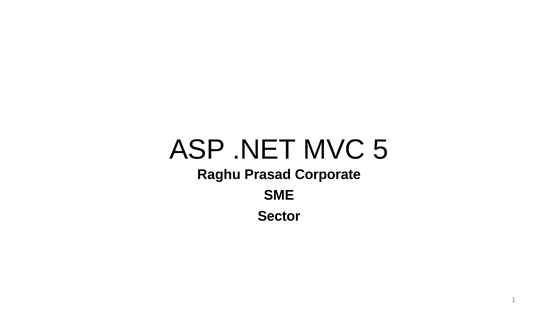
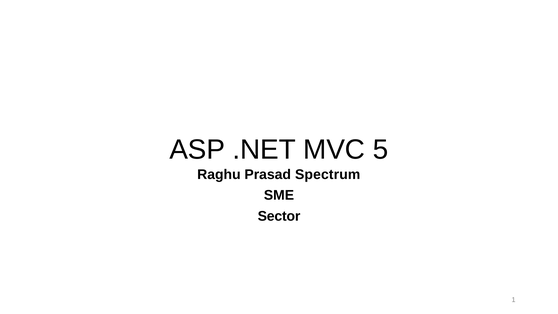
Corporate: Corporate -> Spectrum
